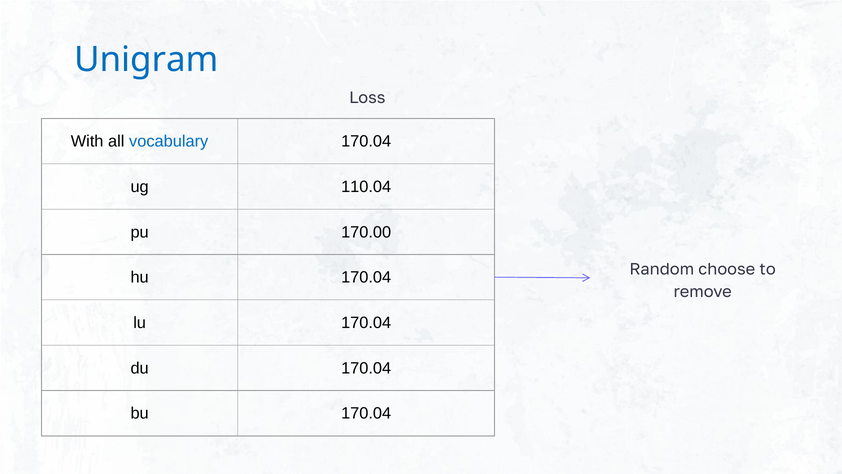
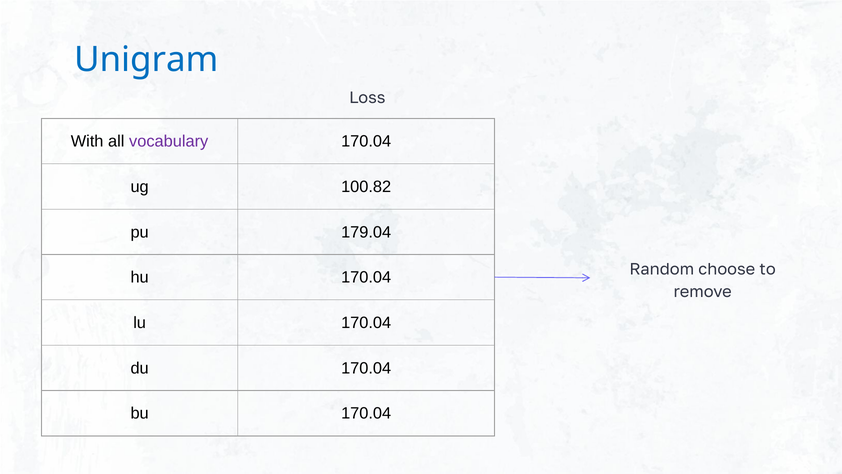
vocabulary colour: blue -> purple
110.04: 110.04 -> 100.82
170.00: 170.00 -> 179.04
